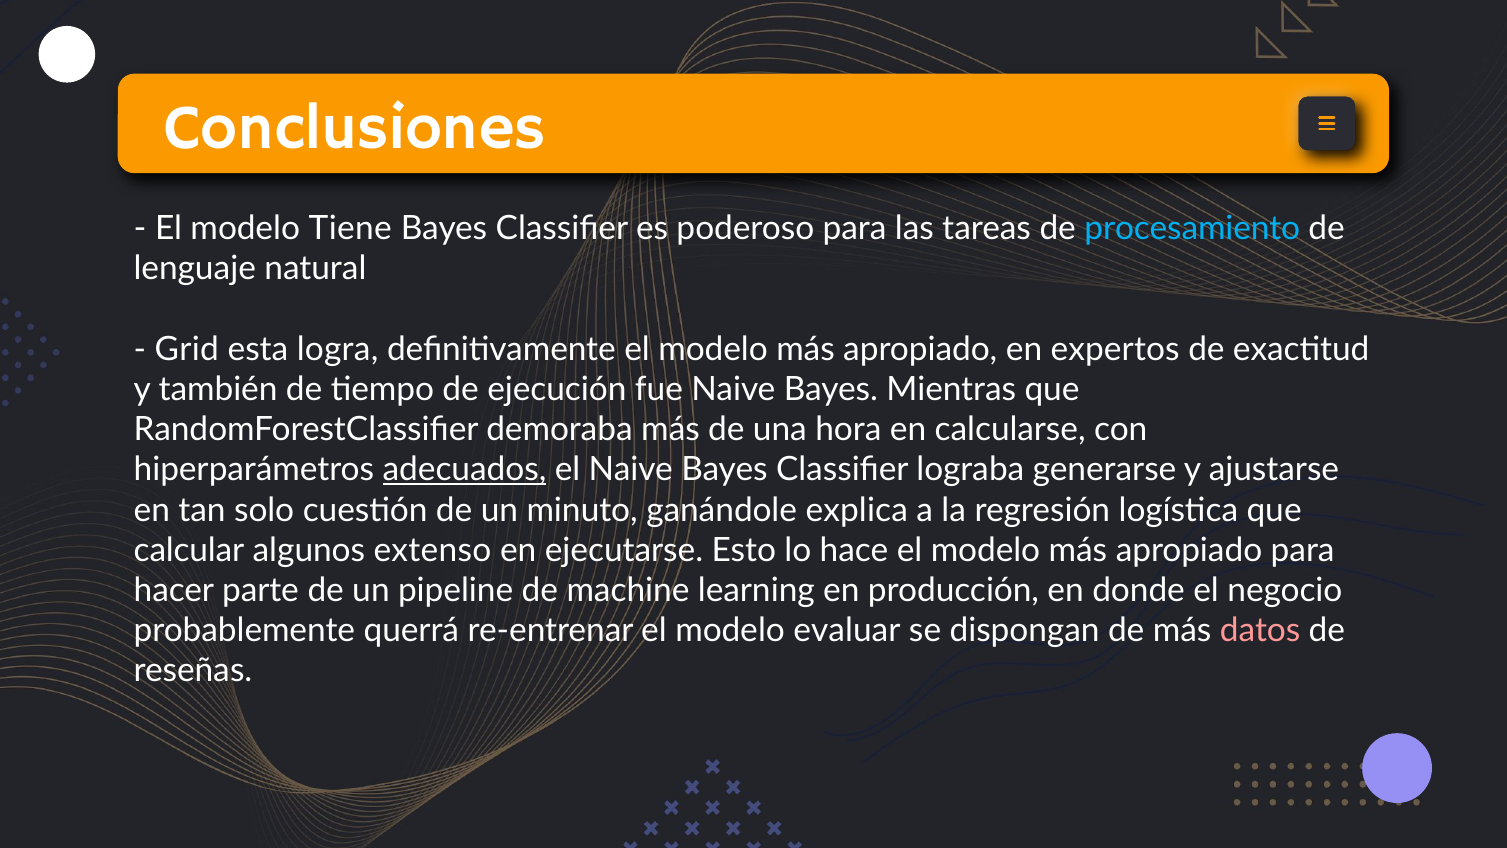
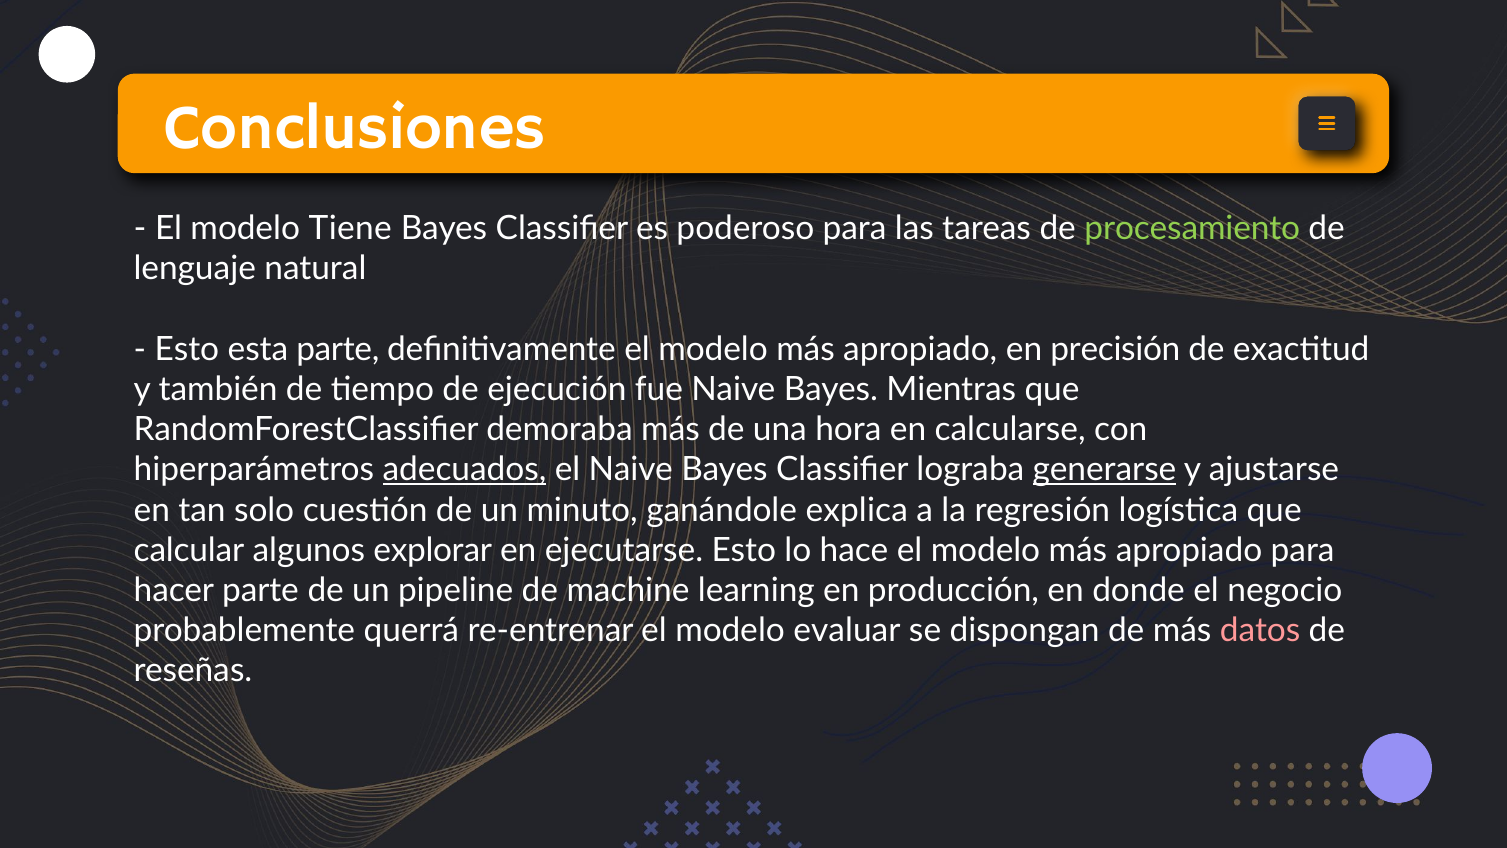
procesamiento colour: light blue -> light green
Grid at (187, 349): Grid -> Esto
esta logra: logra -> parte
expertos: expertos -> precisión
generarse underline: none -> present
extenso: extenso -> explorar
